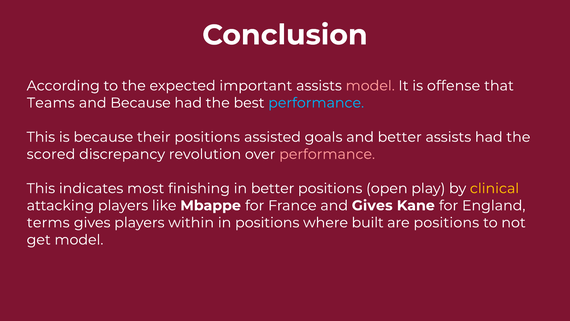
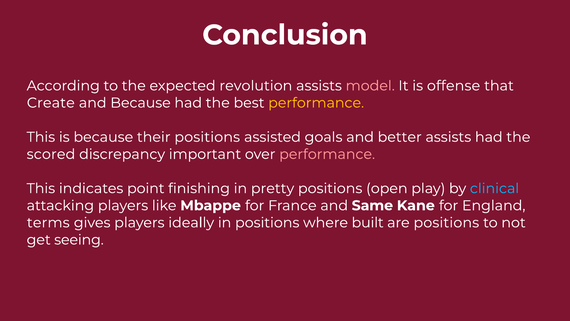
important: important -> revolution
Teams: Teams -> Create
performance at (316, 103) colour: light blue -> yellow
revolution: revolution -> important
most: most -> point
in better: better -> pretty
clinical colour: yellow -> light blue
and Gives: Gives -> Same
within: within -> ideally
get model: model -> seeing
